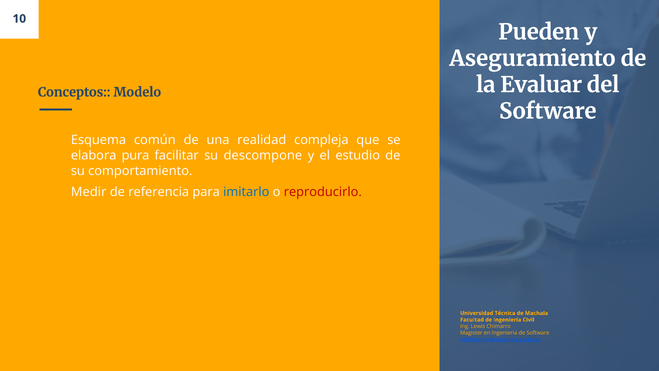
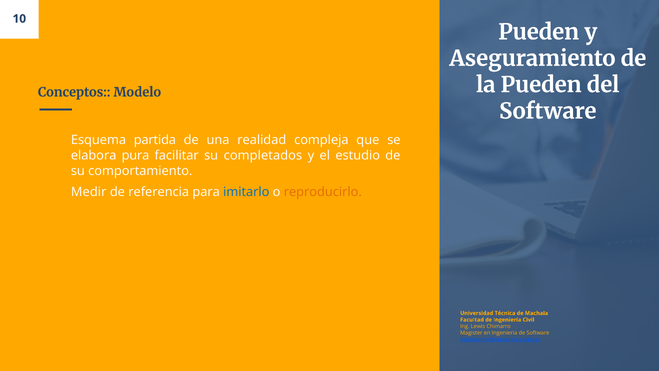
la Evaluar: Evaluar -> Pueden
común: común -> partida
descompone: descompone -> completados
reproducirlo colour: red -> orange
